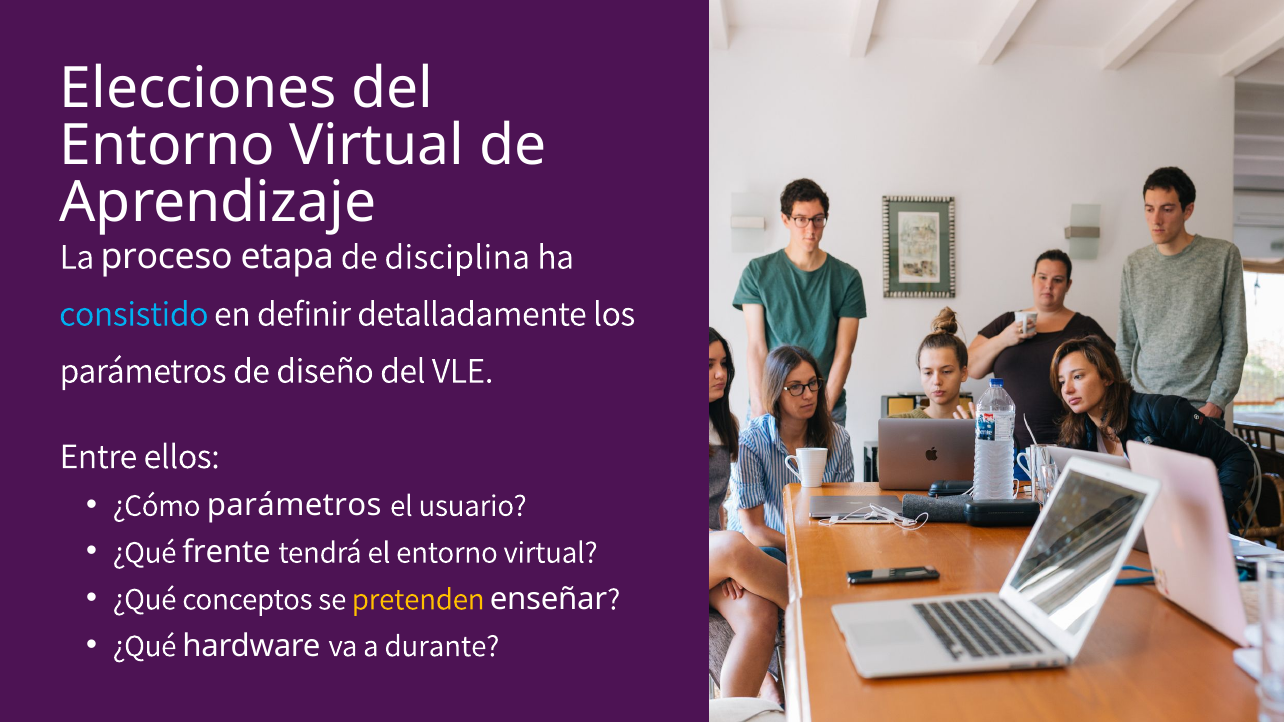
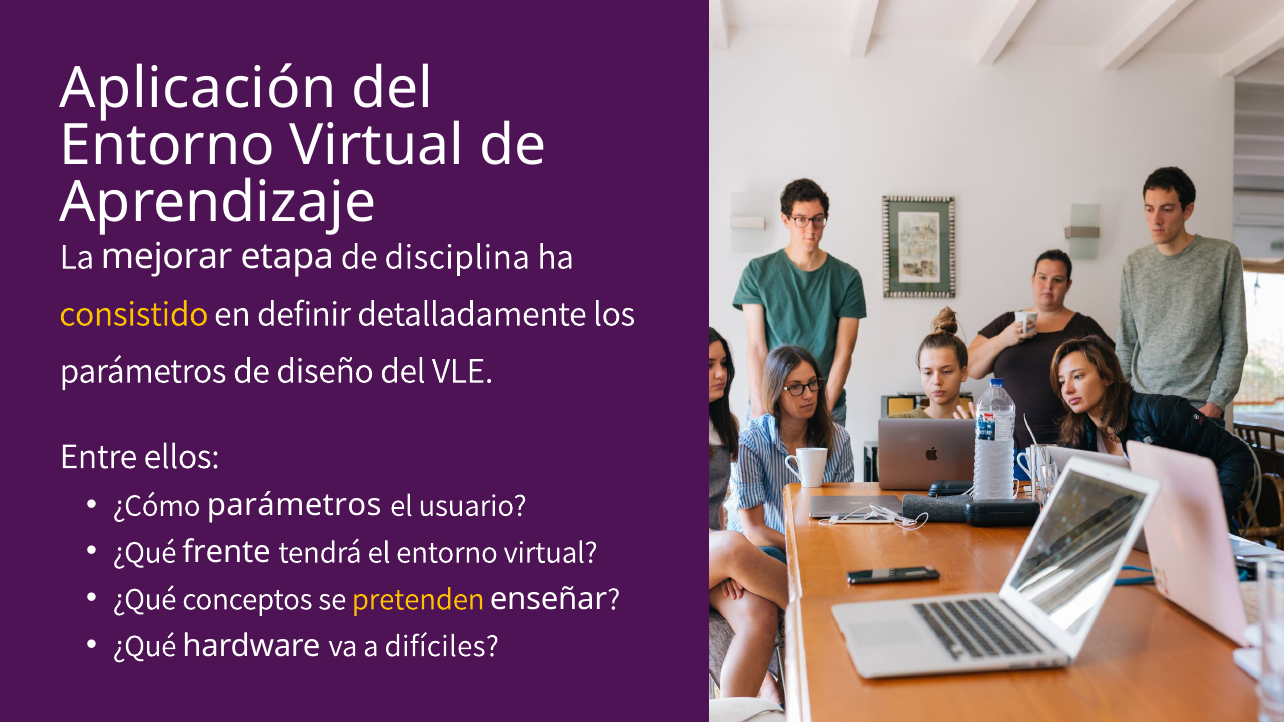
Elecciones: Elecciones -> Aplicación
proceso: proceso -> mejorar
consistido colour: light blue -> yellow
durante: durante -> difíciles
